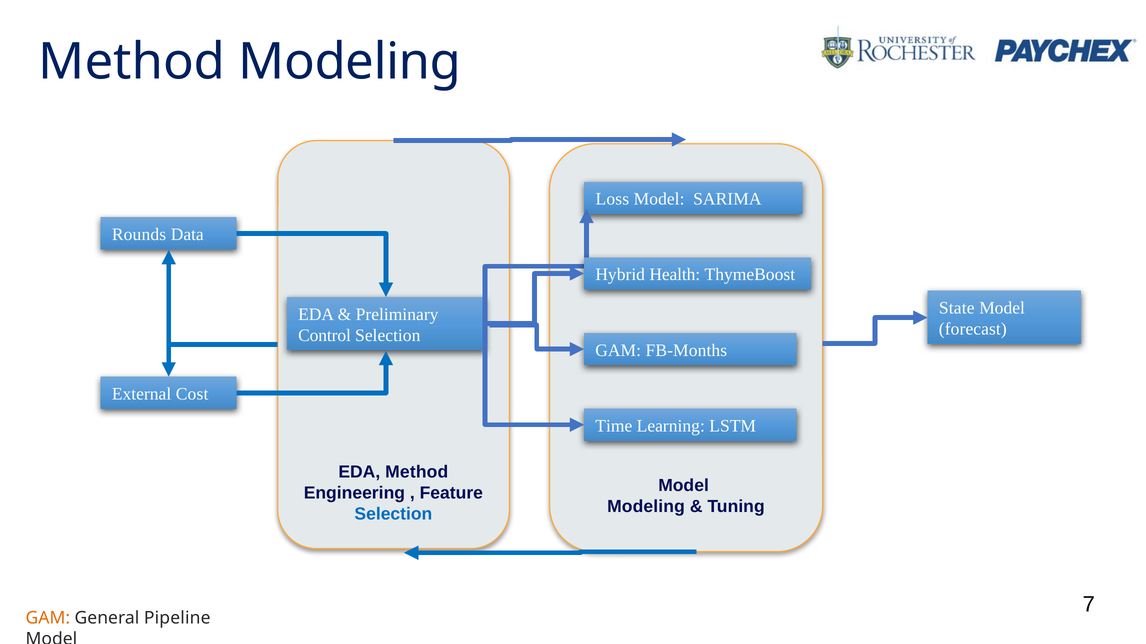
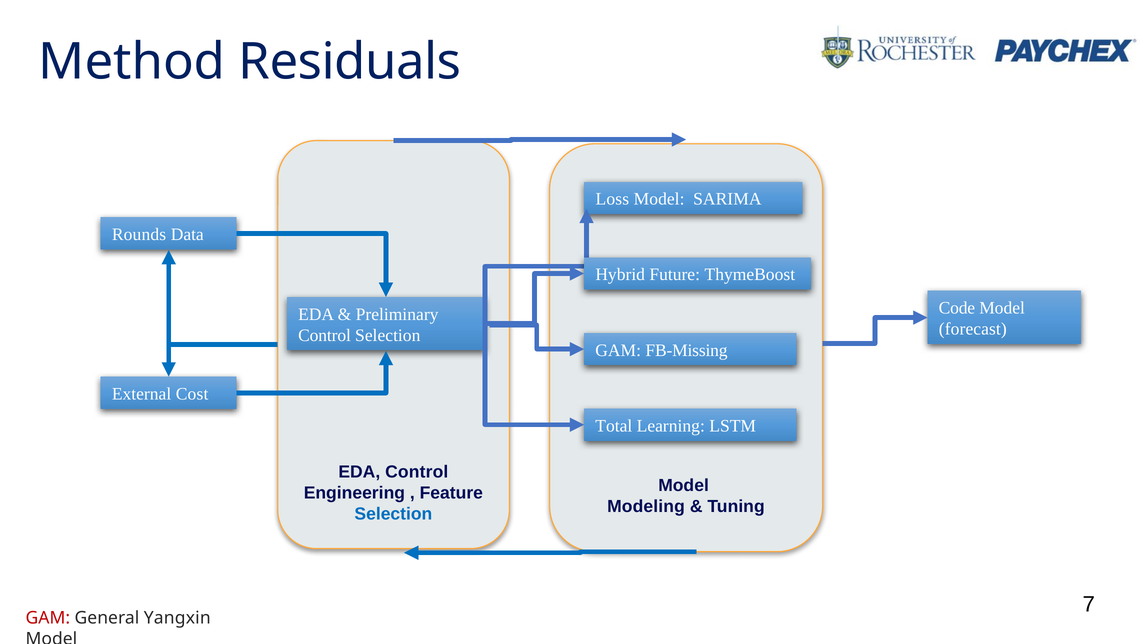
Method Modeling: Modeling -> Residuals
Health: Health -> Future
State: State -> Code
FB-Months: FB-Months -> FB-Missing
Time: Time -> Total
EDA Method: Method -> Control
GAM at (48, 619) colour: orange -> red
Pipeline: Pipeline -> Yangxin
